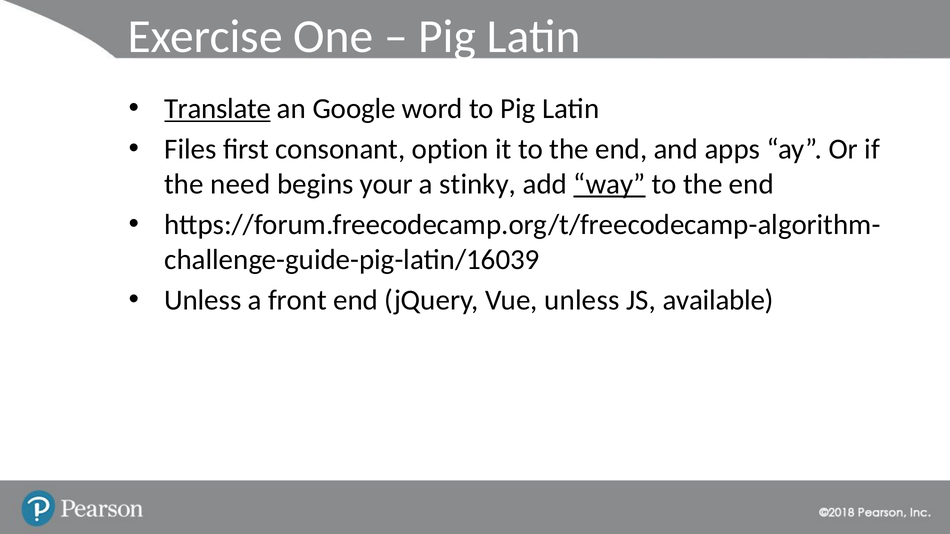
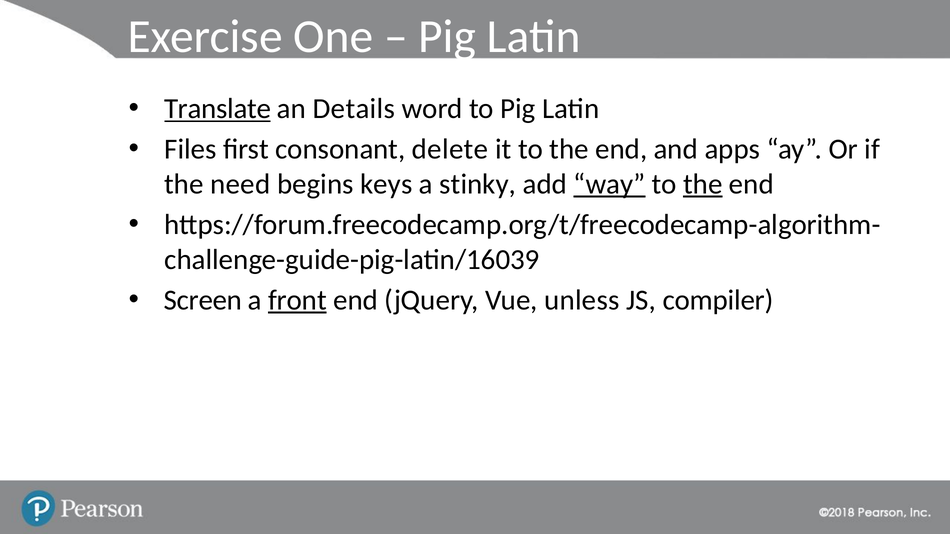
Google: Google -> Details
option: option -> delete
your: your -> keys
the at (703, 184) underline: none -> present
Unless at (203, 300): Unless -> Screen
front underline: none -> present
available: available -> compiler
